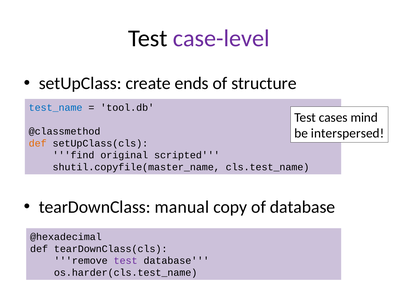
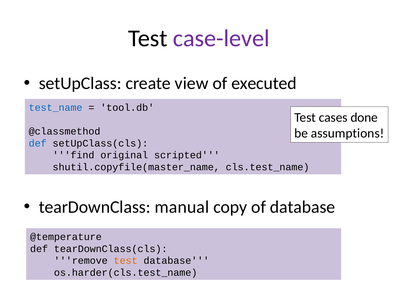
ends: ends -> view
structure: structure -> executed
mind: mind -> done
interspersed: interspersed -> assumptions
def at (38, 144) colour: orange -> blue
@hexadecimal: @hexadecimal -> @temperature
test at (126, 261) colour: purple -> orange
